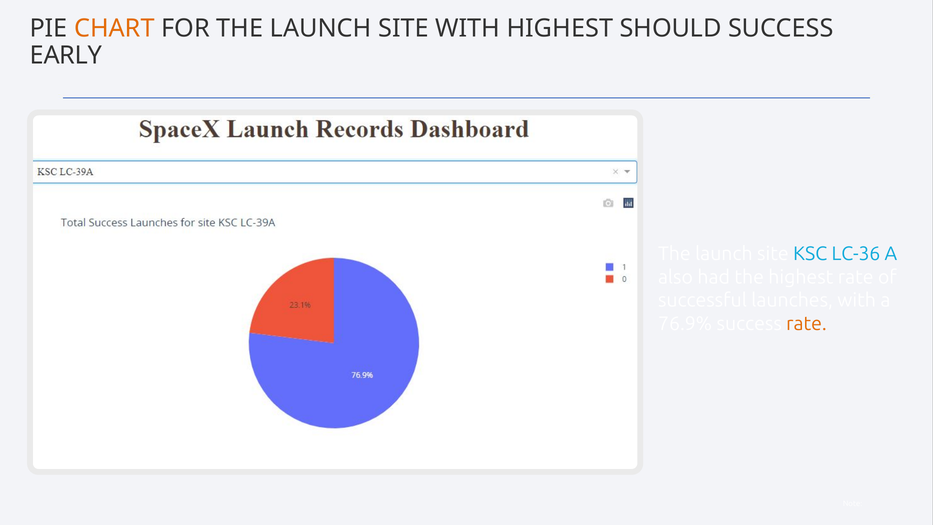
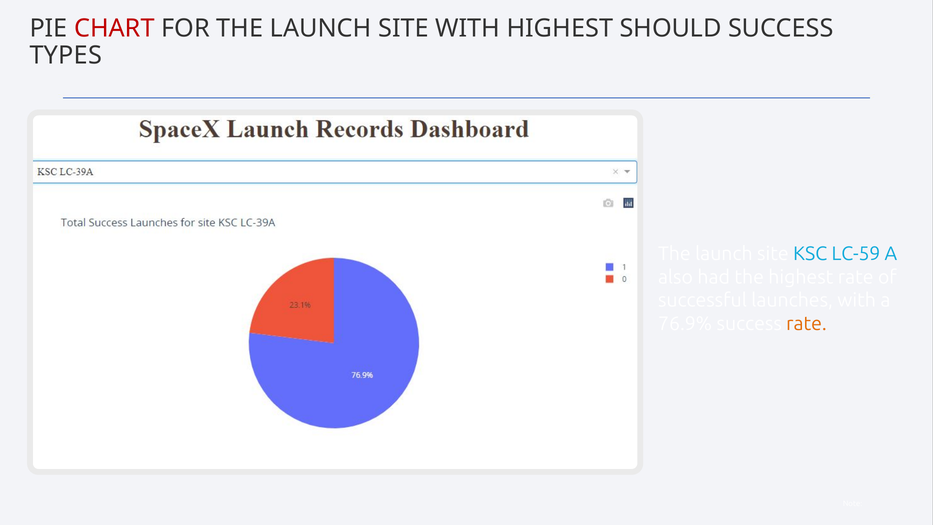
CHART colour: orange -> red
EARLY: EARLY -> TYPES
LC-36: LC-36 -> LC-59
